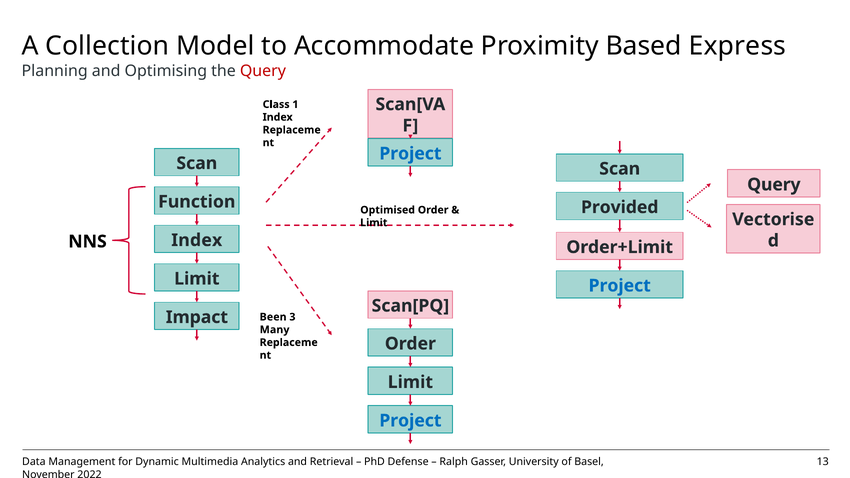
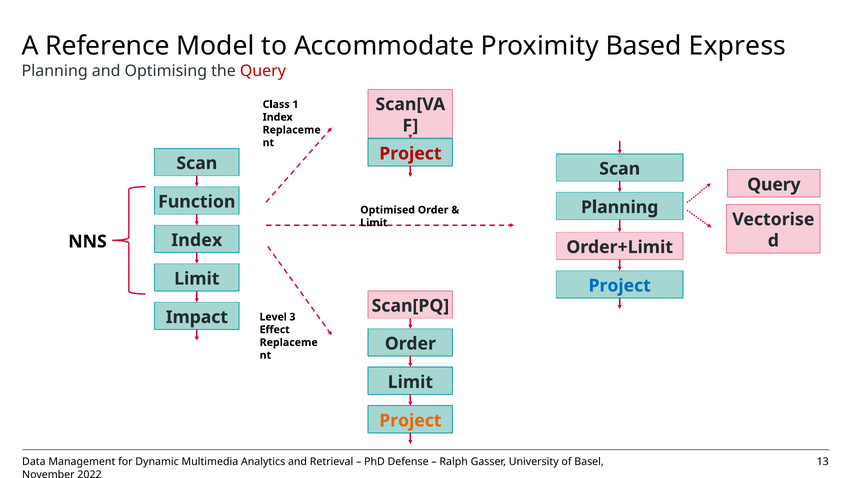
Collection: Collection -> Reference
Project at (410, 154) colour: blue -> red
Provided at (620, 207): Provided -> Planning
Been: Been -> Level
Many: Many -> Effect
Project at (410, 421) colour: blue -> orange
